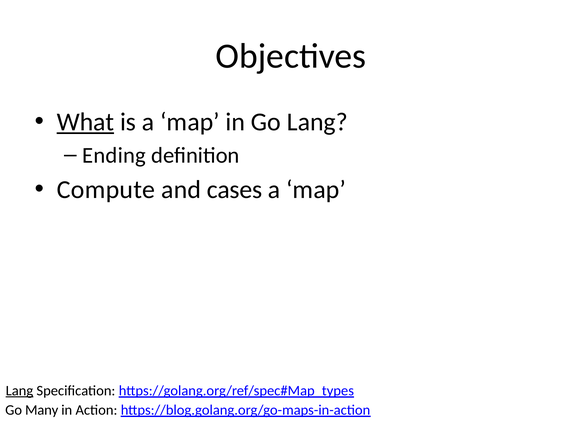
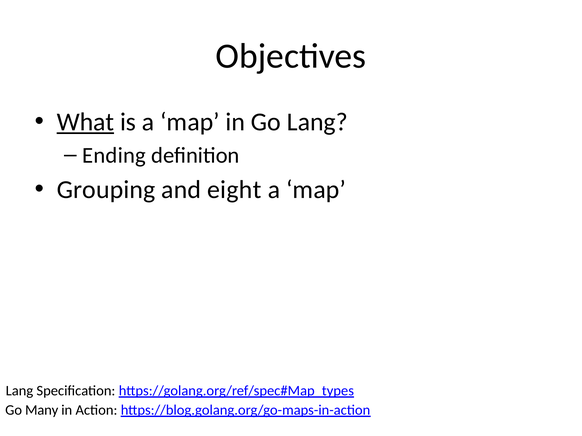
Compute: Compute -> Grouping
cases: cases -> eight
Lang at (19, 391) underline: present -> none
